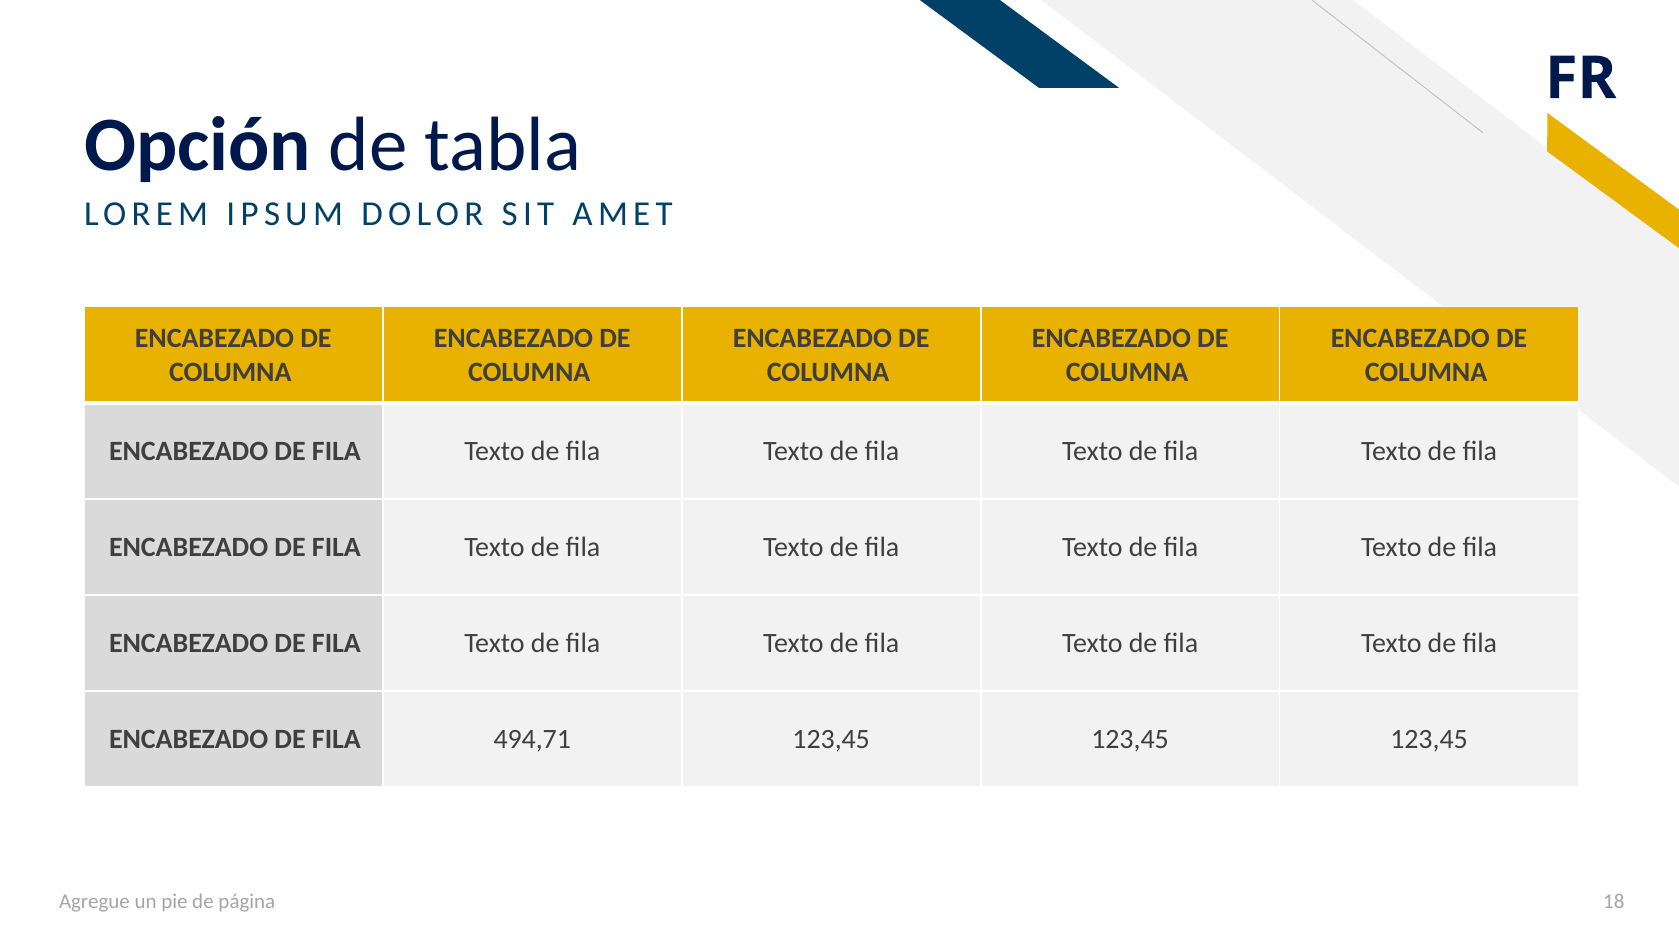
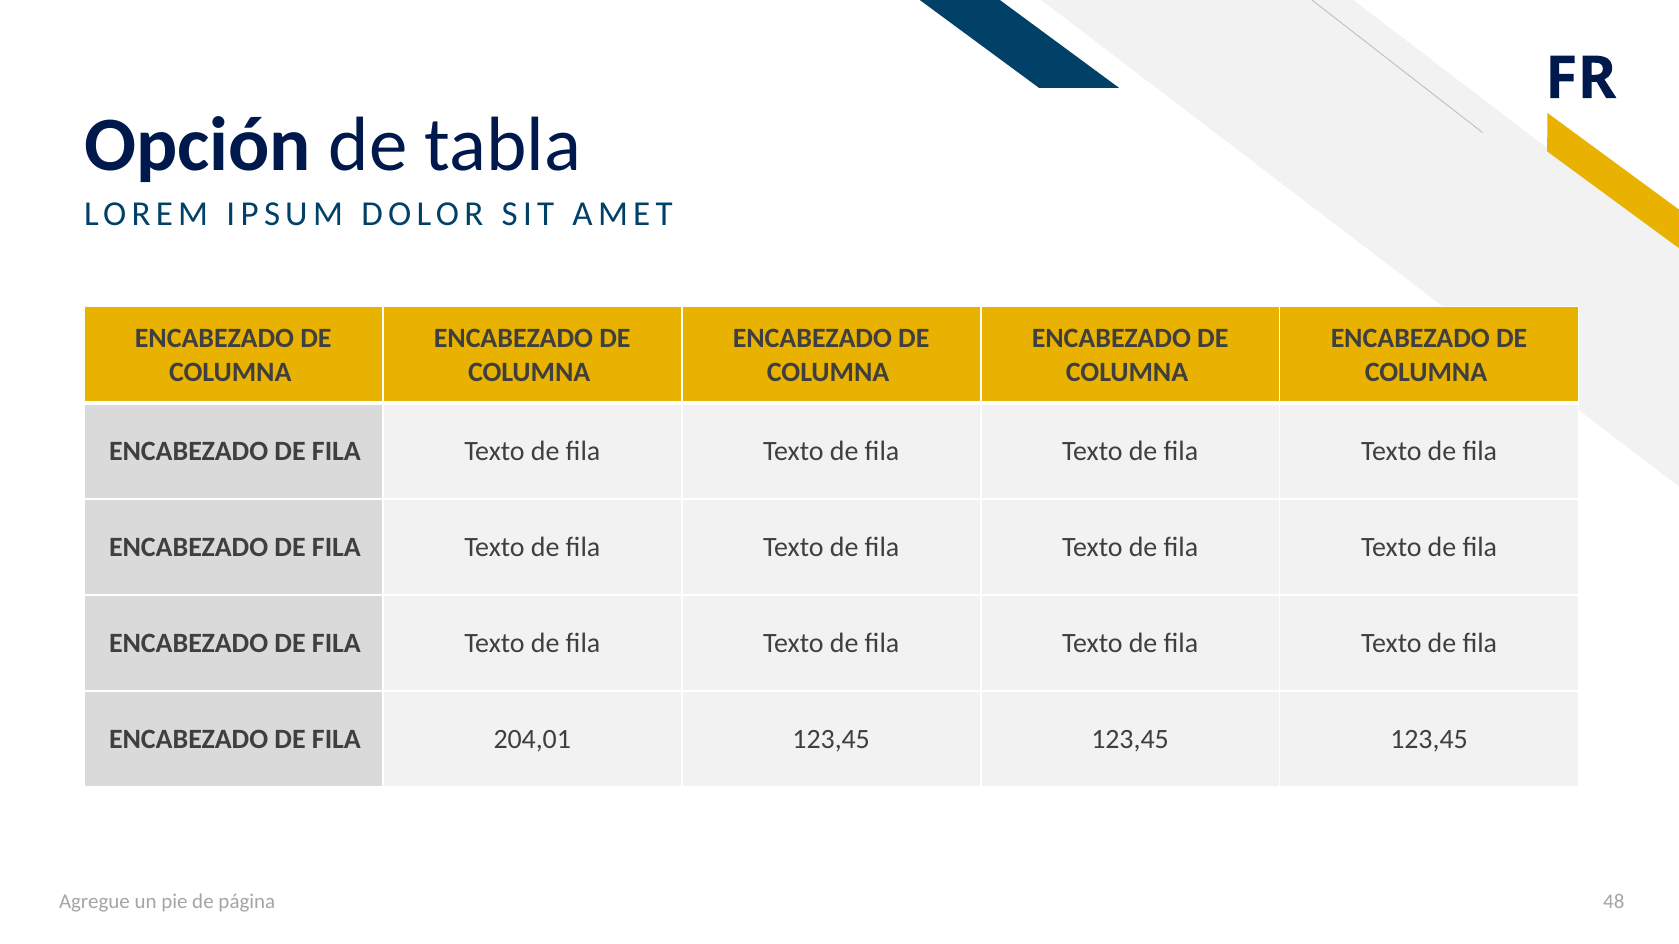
494,71: 494,71 -> 204,01
18: 18 -> 48
